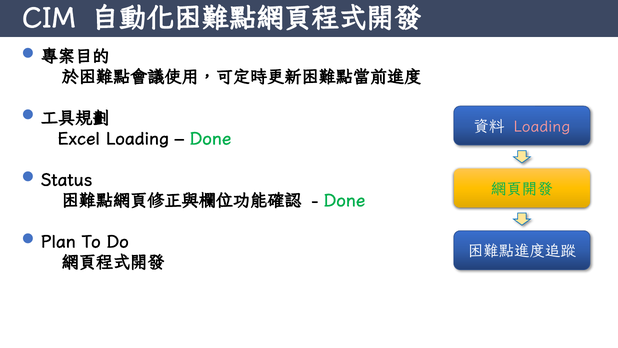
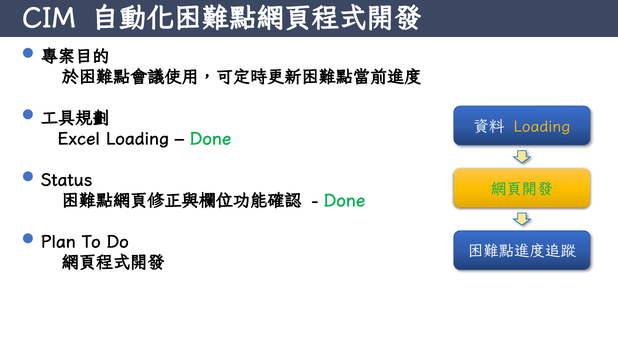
Loading at (542, 126) colour: pink -> yellow
